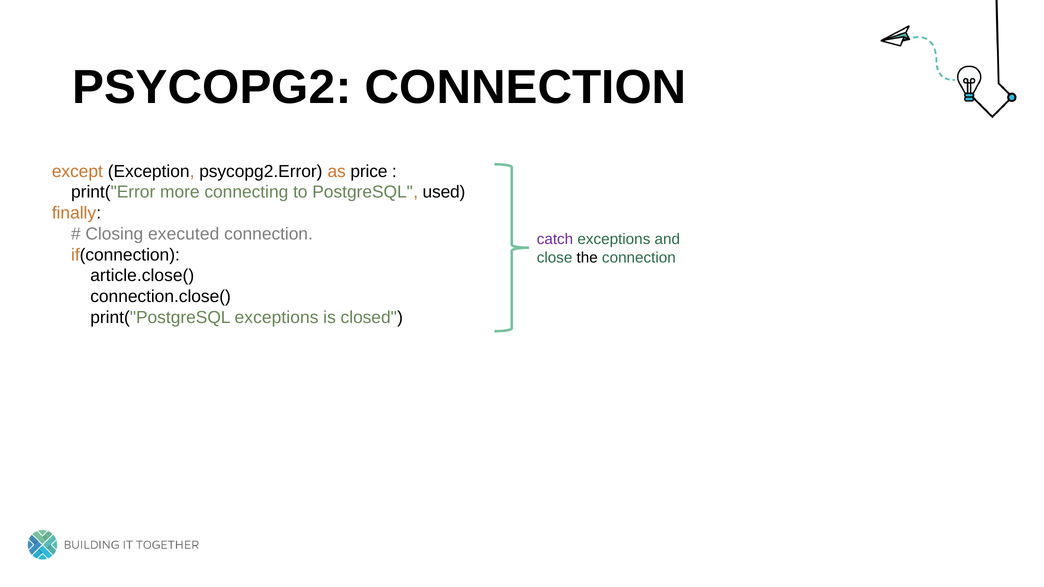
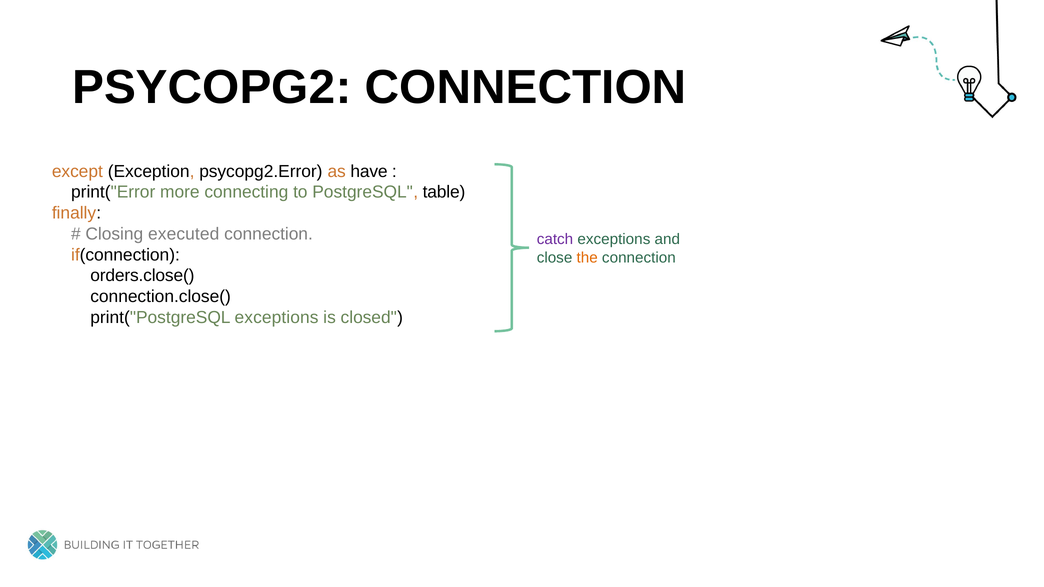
price: price -> have
used: used -> table
the colour: black -> orange
article.close(: article.close( -> orders.close(
